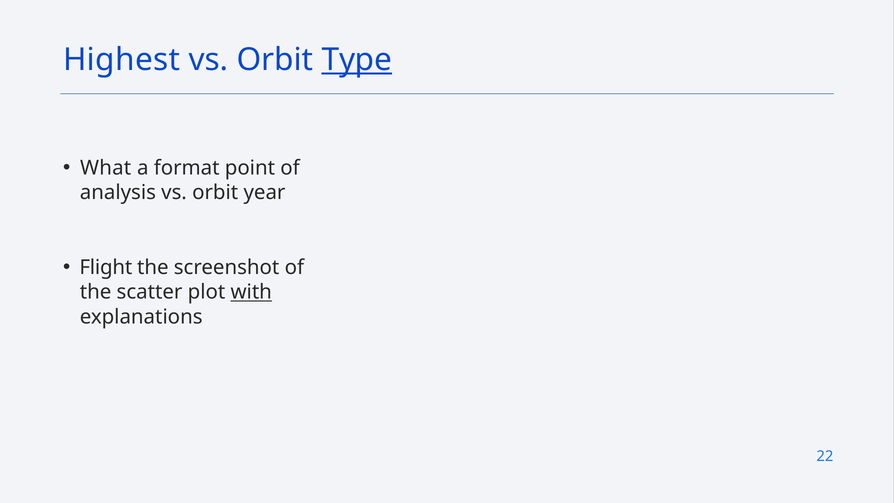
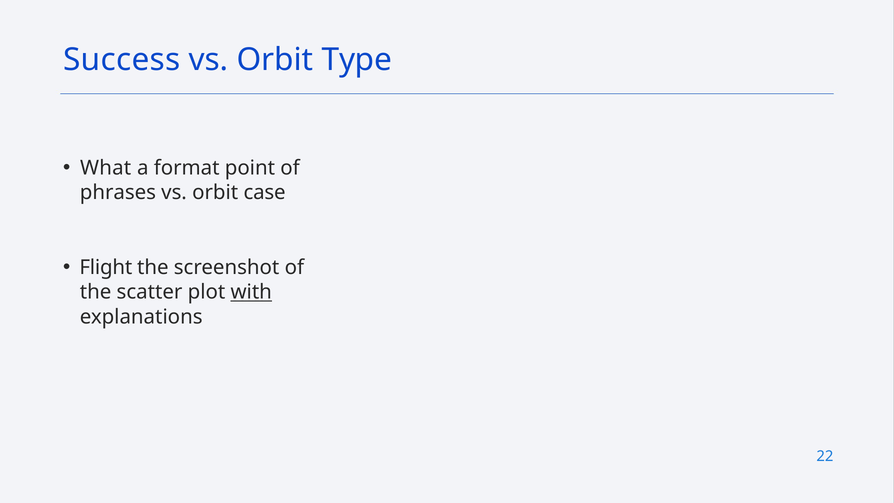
Highest: Highest -> Success
Type underline: present -> none
analysis: analysis -> phrases
year: year -> case
